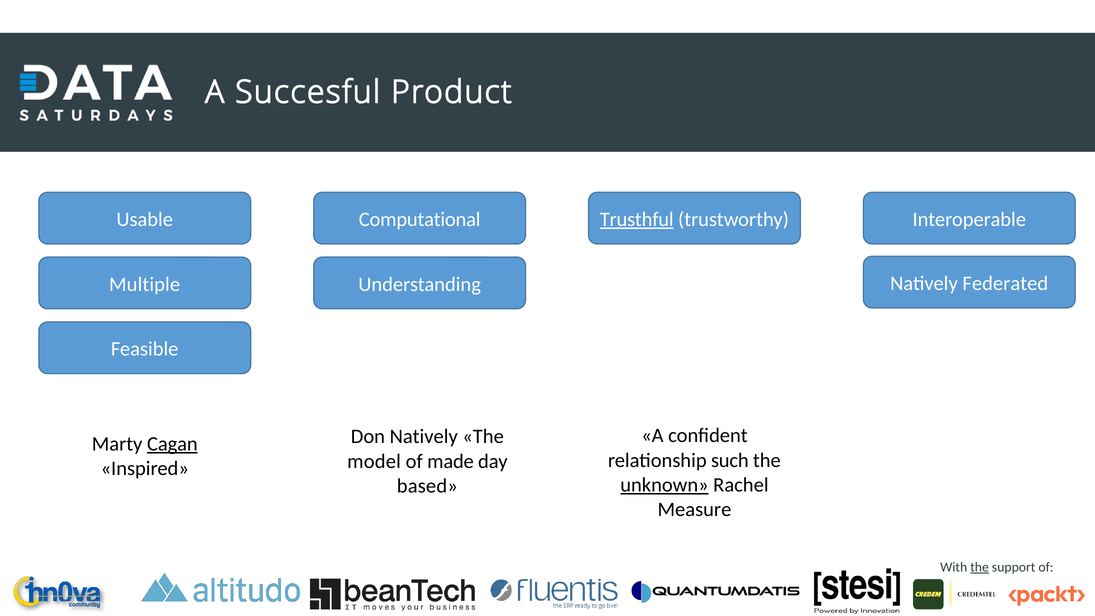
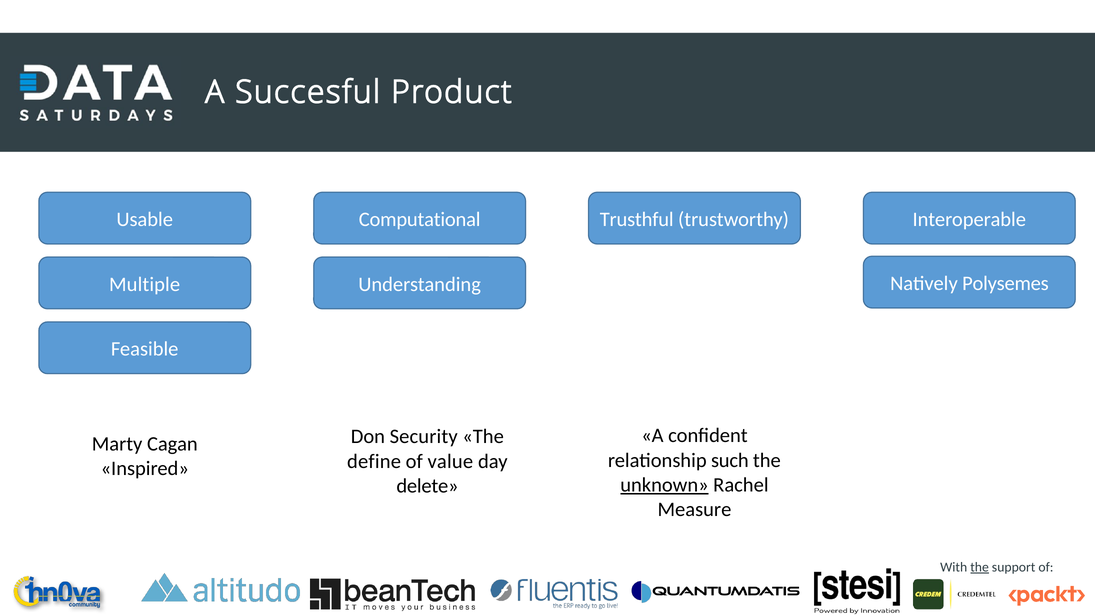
Trusthful underline: present -> none
Federated: Federated -> Polysemes
Don Natively: Natively -> Security
Cagan underline: present -> none
model: model -> define
made: made -> value
based: based -> delete
